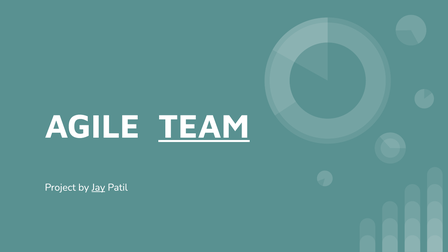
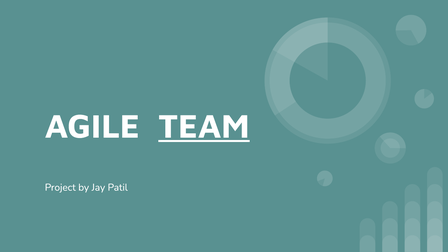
Jay underline: present -> none
